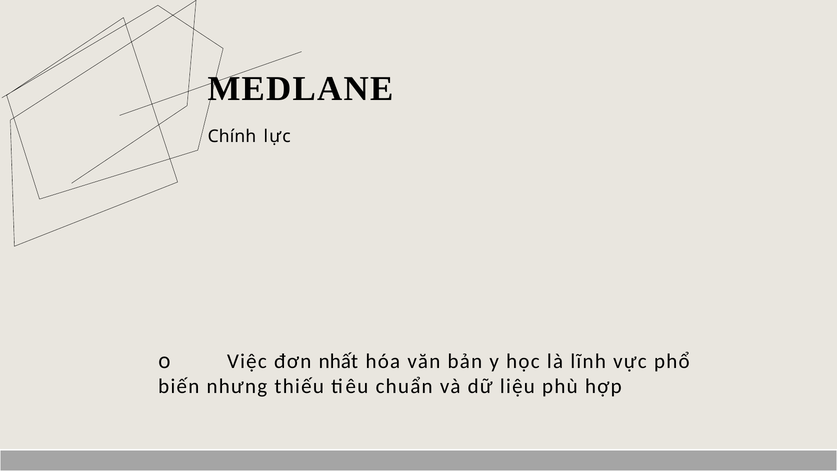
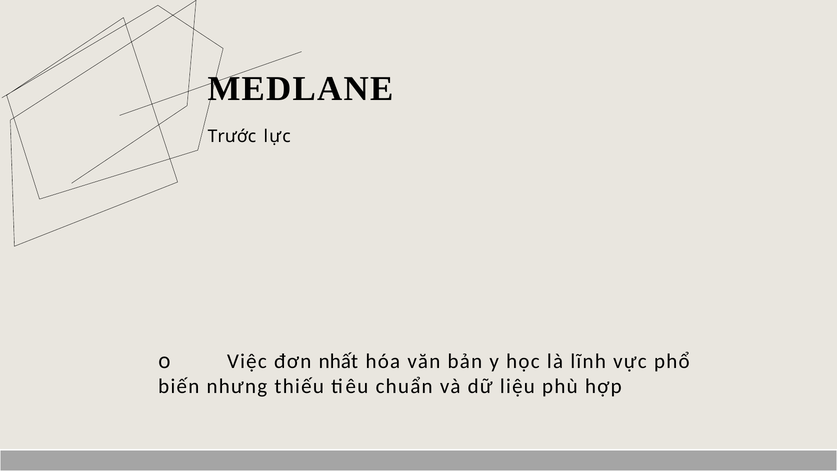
Chính: Chính -> Trước
